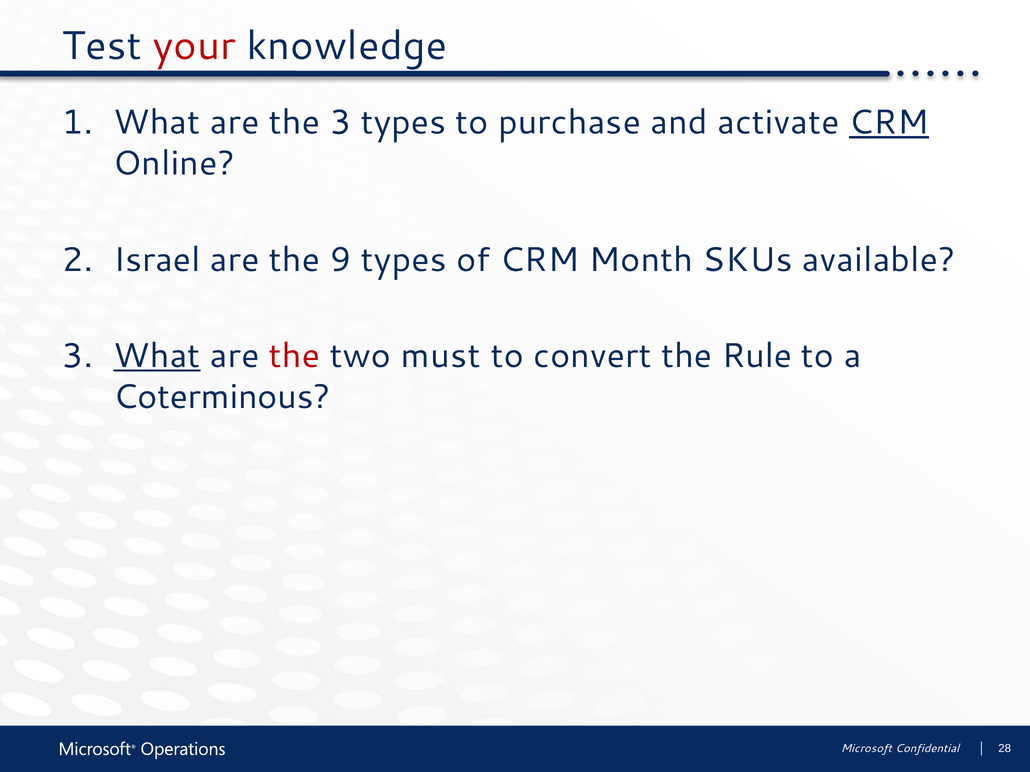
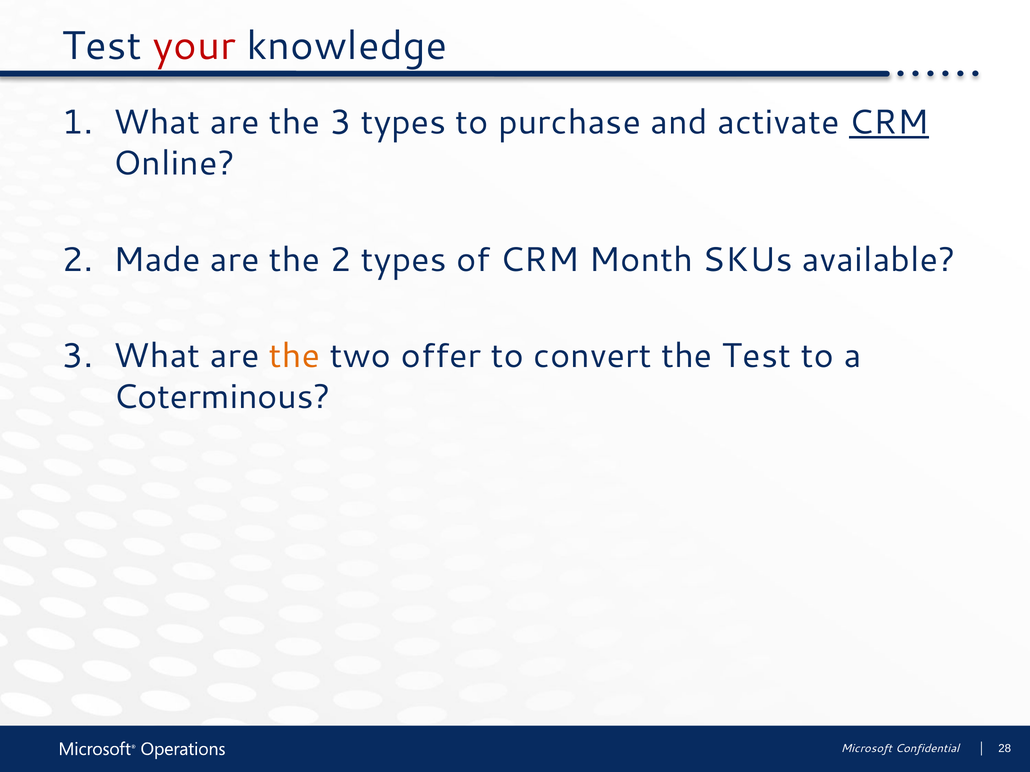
Israel: Israel -> Made
the 9: 9 -> 2
What at (157, 356) underline: present -> none
the at (295, 356) colour: red -> orange
must: must -> offer
the Rule: Rule -> Test
